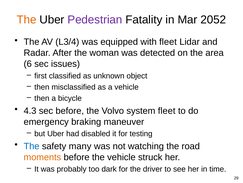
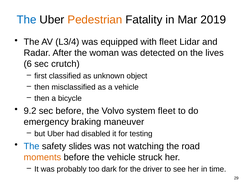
The at (27, 20) colour: orange -> blue
Pedestrian colour: purple -> orange
2052: 2052 -> 2019
area: area -> lives
issues: issues -> crutch
4.3: 4.3 -> 9.2
many: many -> slides
